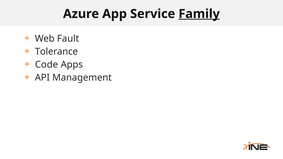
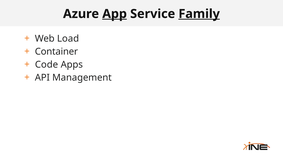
App underline: none -> present
Fault: Fault -> Load
Tolerance: Tolerance -> Container
